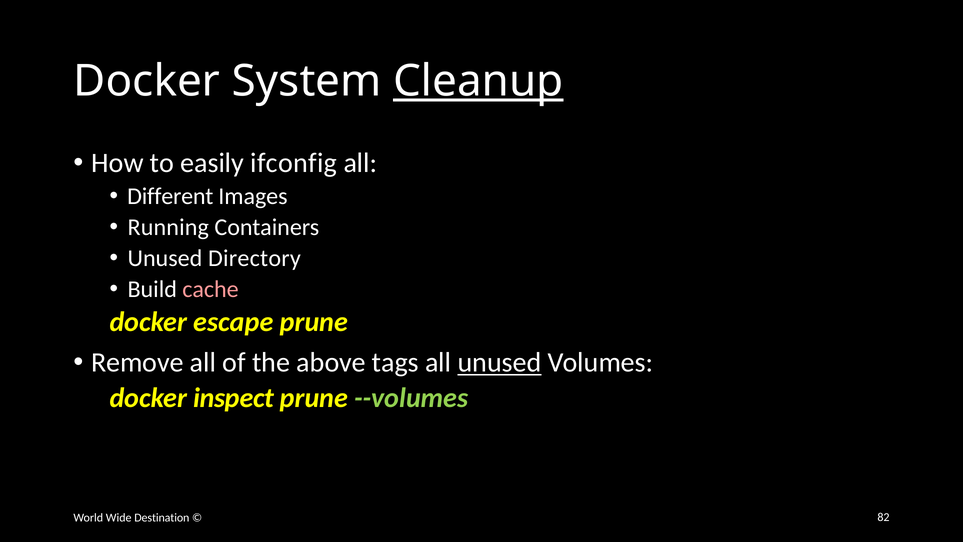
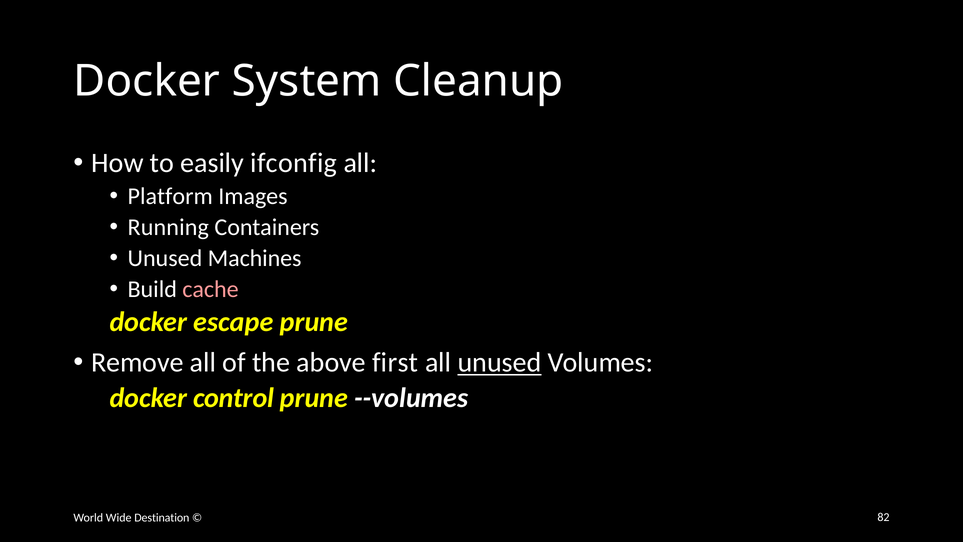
Cleanup underline: present -> none
Different: Different -> Platform
Directory: Directory -> Machines
tags: tags -> first
inspect: inspect -> control
--volumes colour: light green -> white
